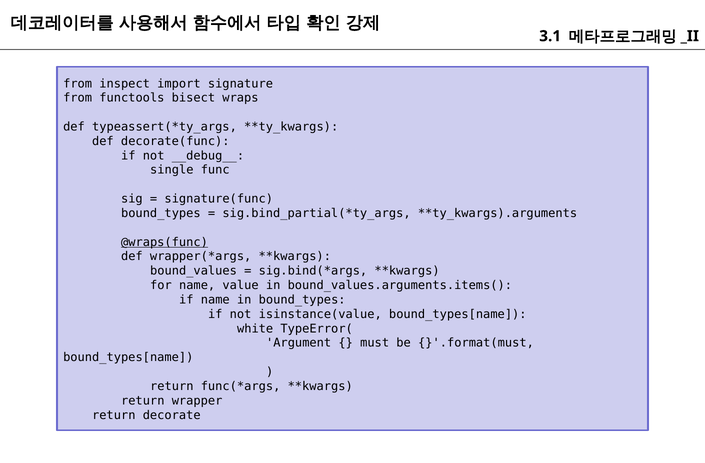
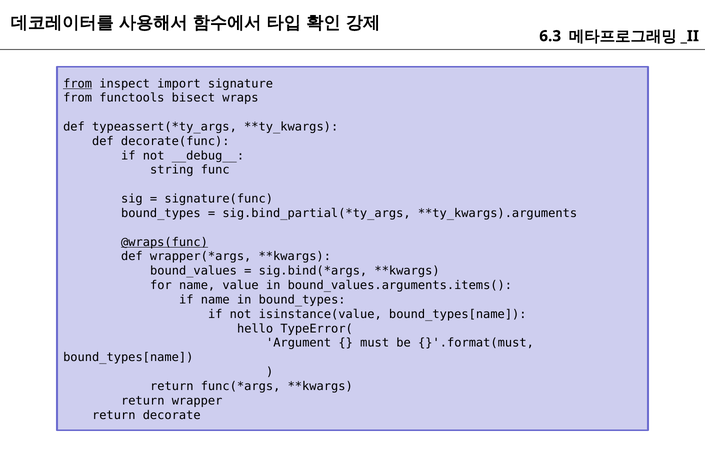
3.1: 3.1 -> 6.3
from at (78, 84) underline: none -> present
single: single -> string
white: white -> hello
